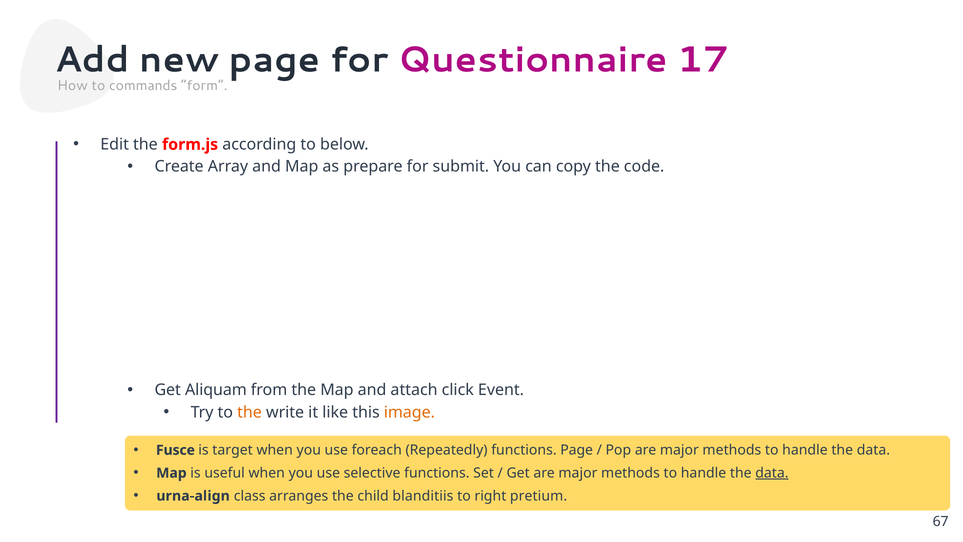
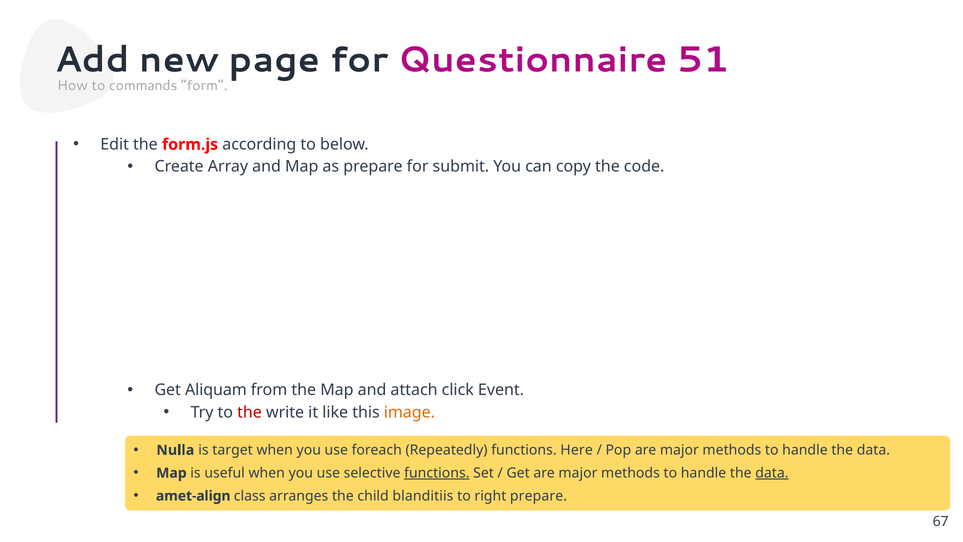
17: 17 -> 51
the at (250, 412) colour: orange -> red
Fusce: Fusce -> Nulla
functions Page: Page -> Here
functions at (437, 473) underline: none -> present
urna-align: urna-align -> amet-align
right pretium: pretium -> prepare
